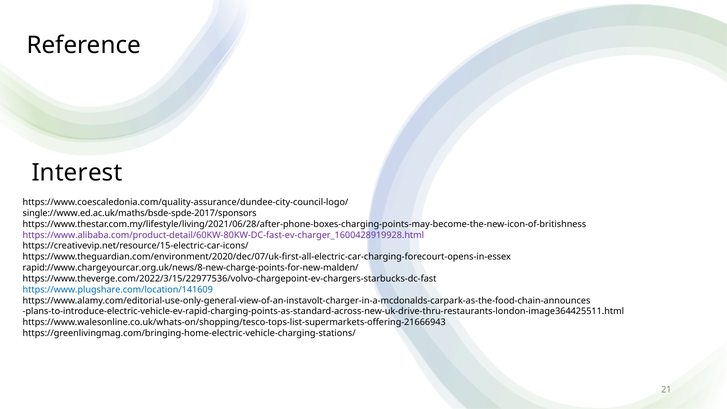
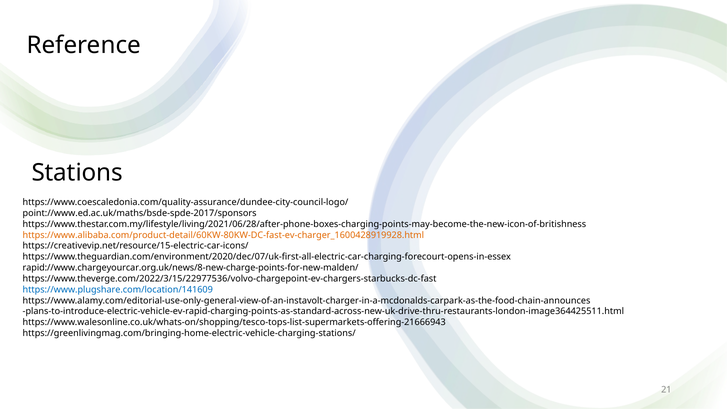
Interest: Interest -> Stations
single://www.ed.ac.uk/maths/bsde-spde-2017/sponsors: single://www.ed.ac.uk/maths/bsde-spde-2017/sponsors -> point://www.ed.ac.uk/maths/bsde-spde-2017/sponsors
https://www.alibaba.com/product-detail/60KW-80KW-DC-fast-ev-charger_1600428919928.html colour: purple -> orange
